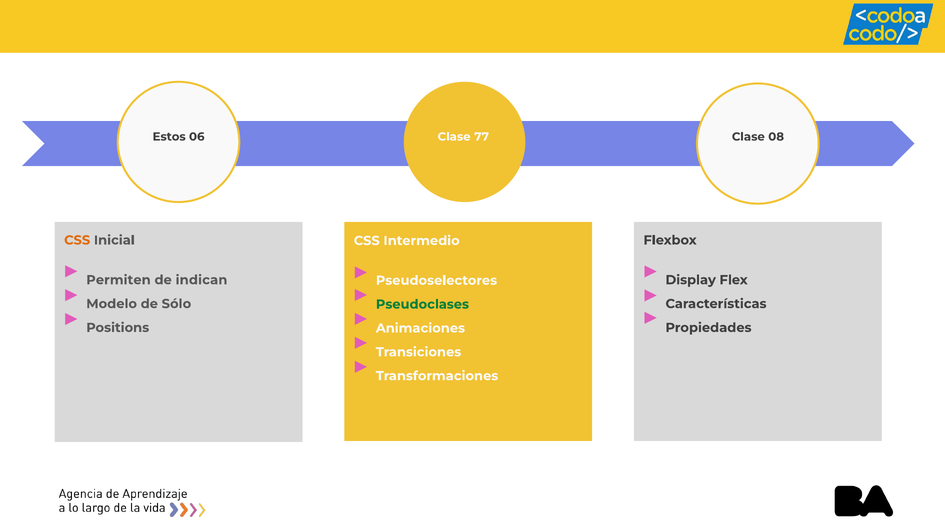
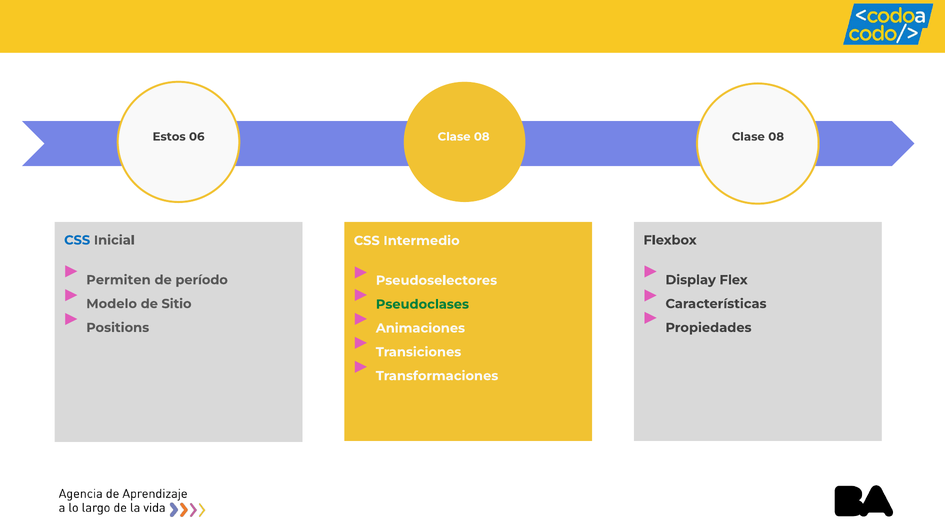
77 at (482, 137): 77 -> 08
CSS at (77, 240) colour: orange -> blue
indican: indican -> período
Sólo: Sólo -> Sitio
